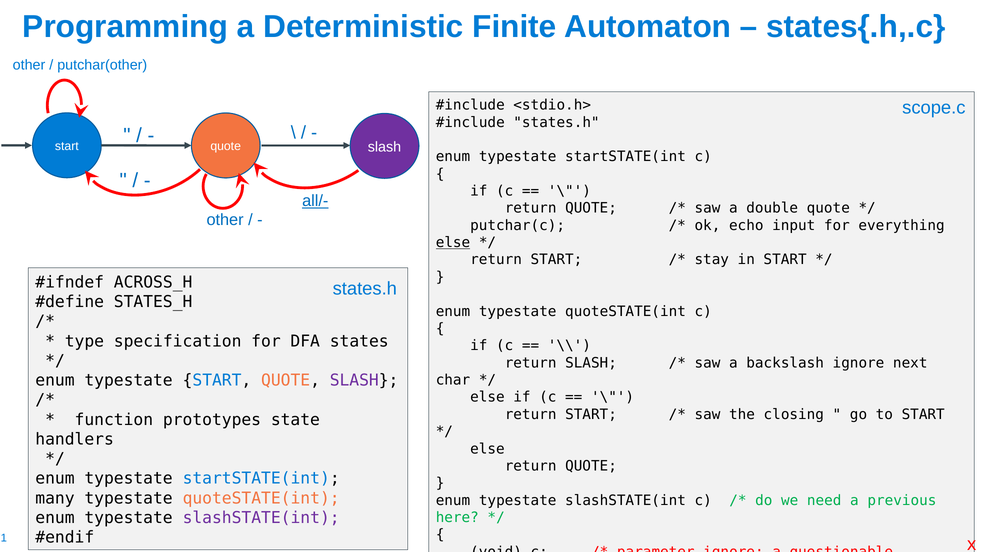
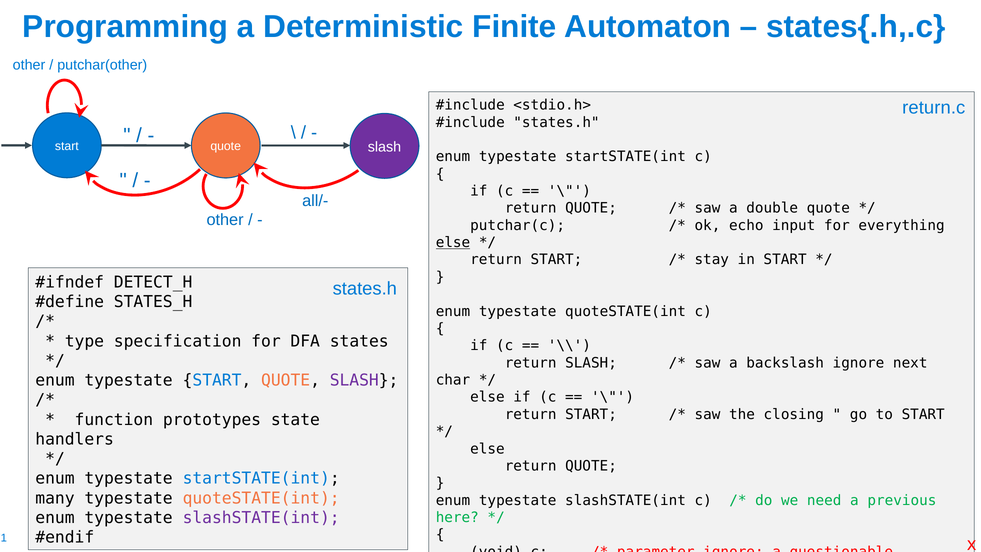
scope.c: scope.c -> return.c
all/- underline: present -> none
ACROSS_H: ACROSS_H -> DETECT_H
